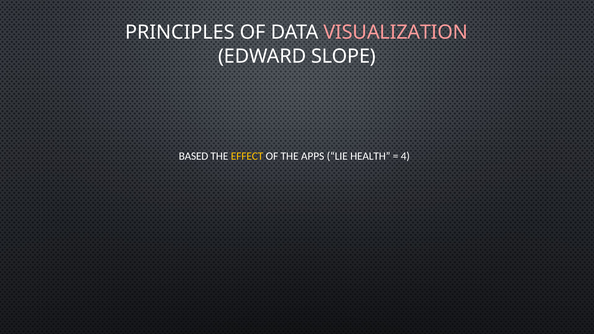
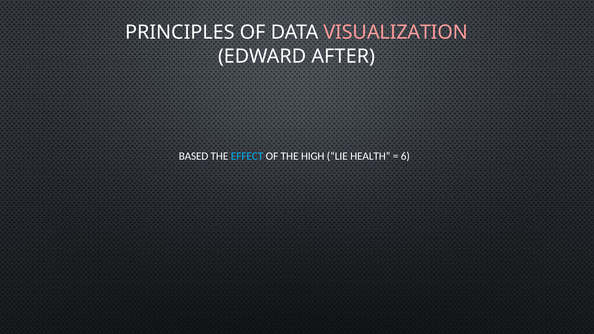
SLOPE: SLOPE -> AFTER
EFFECT colour: yellow -> light blue
APPS: APPS -> HIGH
4: 4 -> 6
